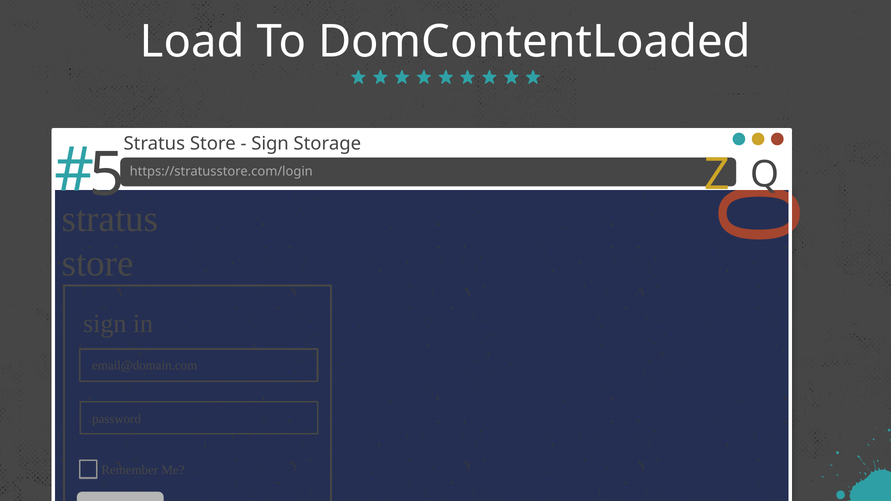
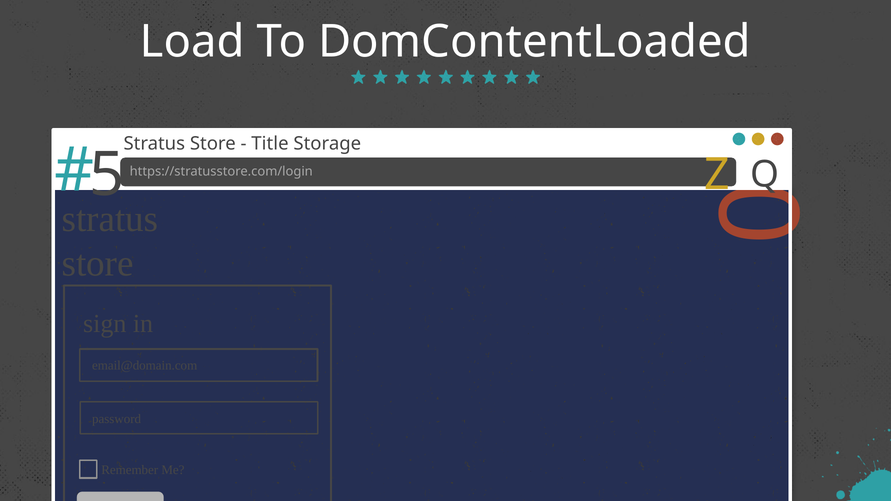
Sign at (270, 144): Sign -> Title
